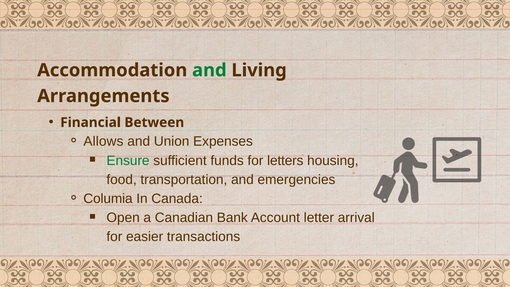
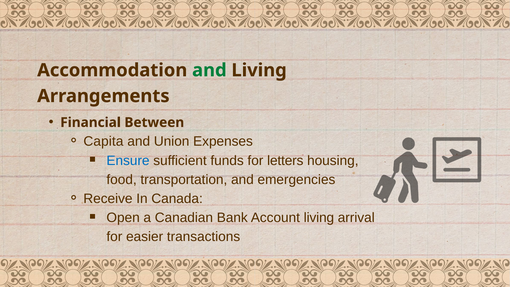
Allows: Allows -> Capita
Ensure colour: green -> blue
Columia: Columia -> Receive
Account letter: letter -> living
